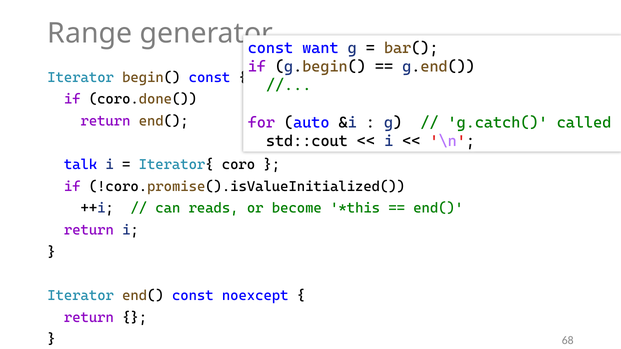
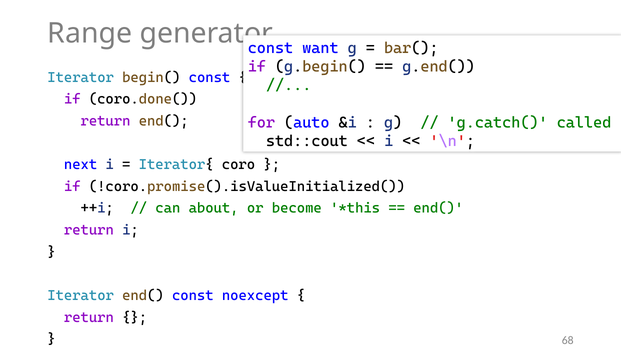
talk: talk -> next
reads: reads -> about
